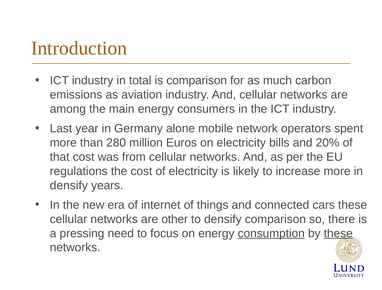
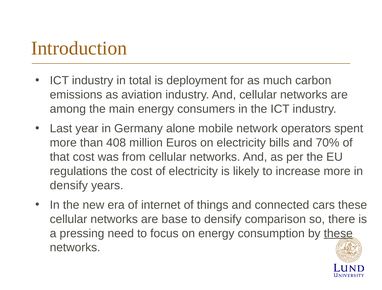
is comparison: comparison -> deployment
280: 280 -> 408
20%: 20% -> 70%
other: other -> base
consumption underline: present -> none
